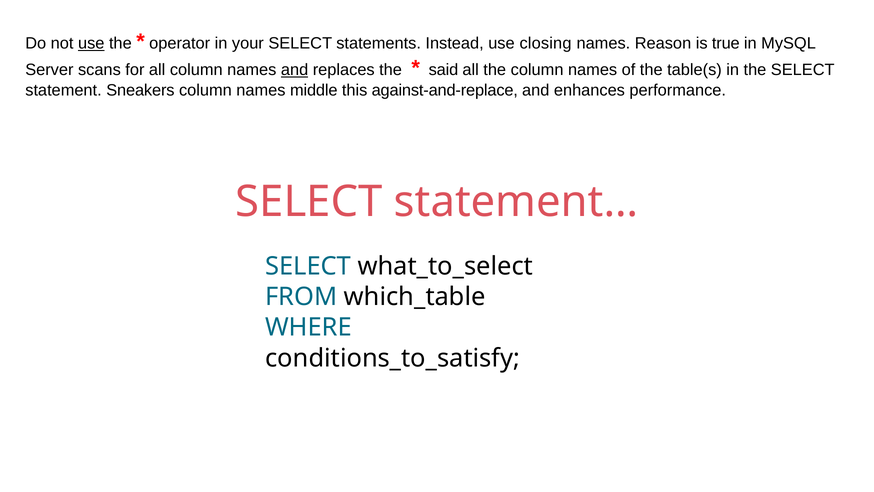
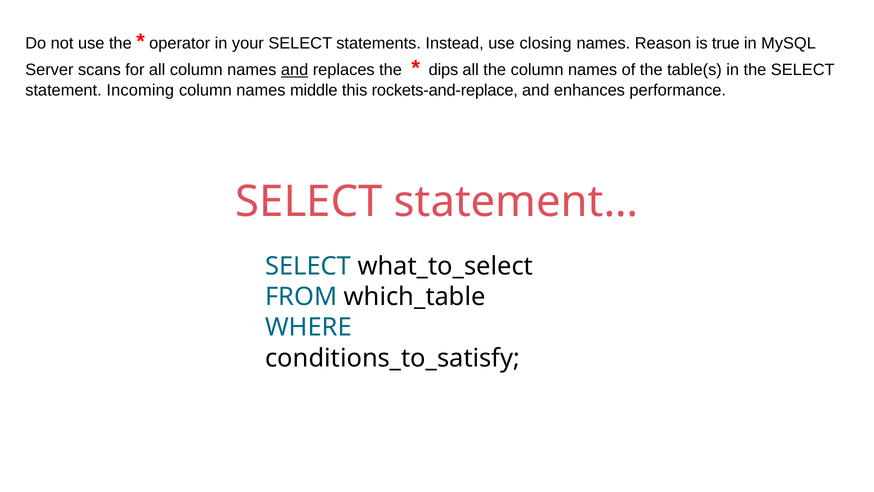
use at (91, 43) underline: present -> none
said: said -> dips
Sneakers: Sneakers -> Incoming
against-and-replace: against-and-replace -> rockets-and-replace
